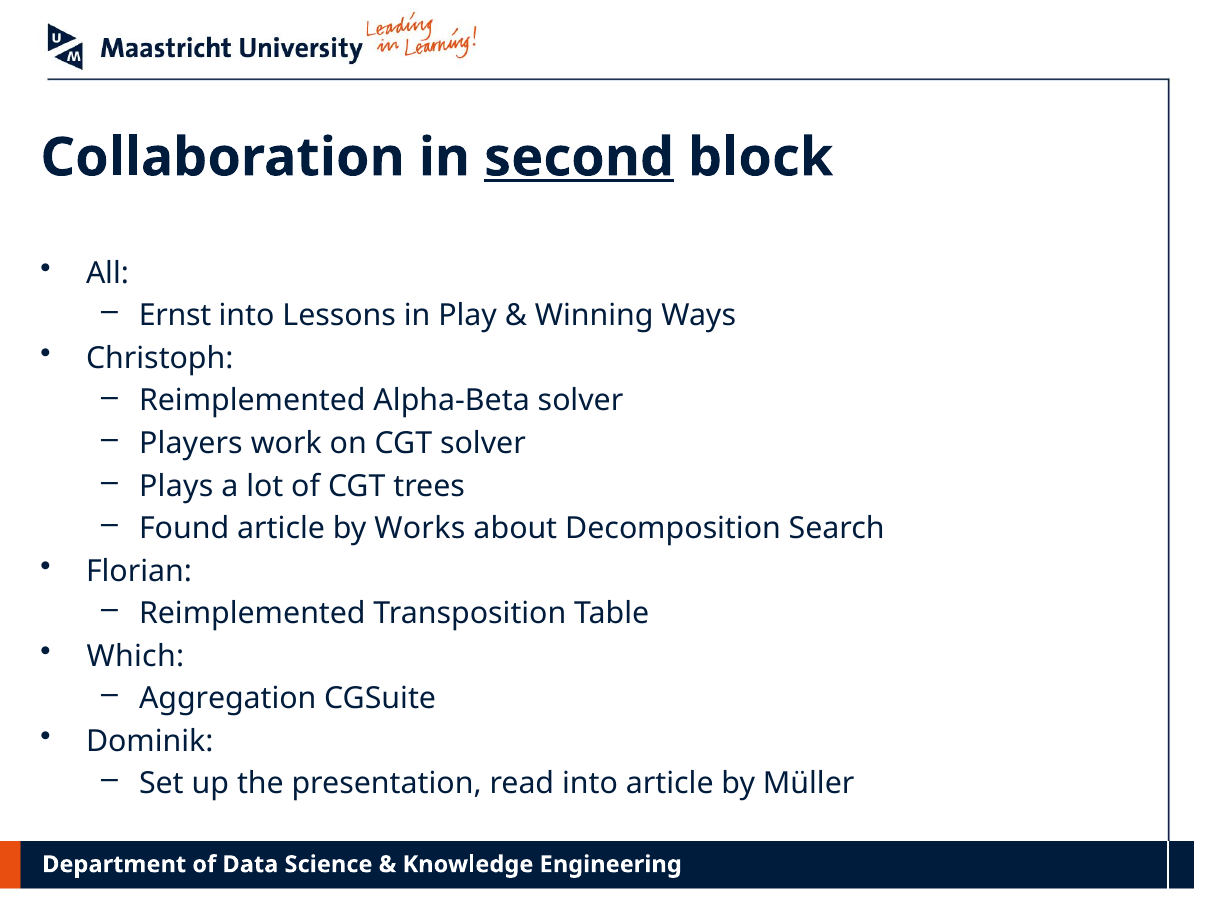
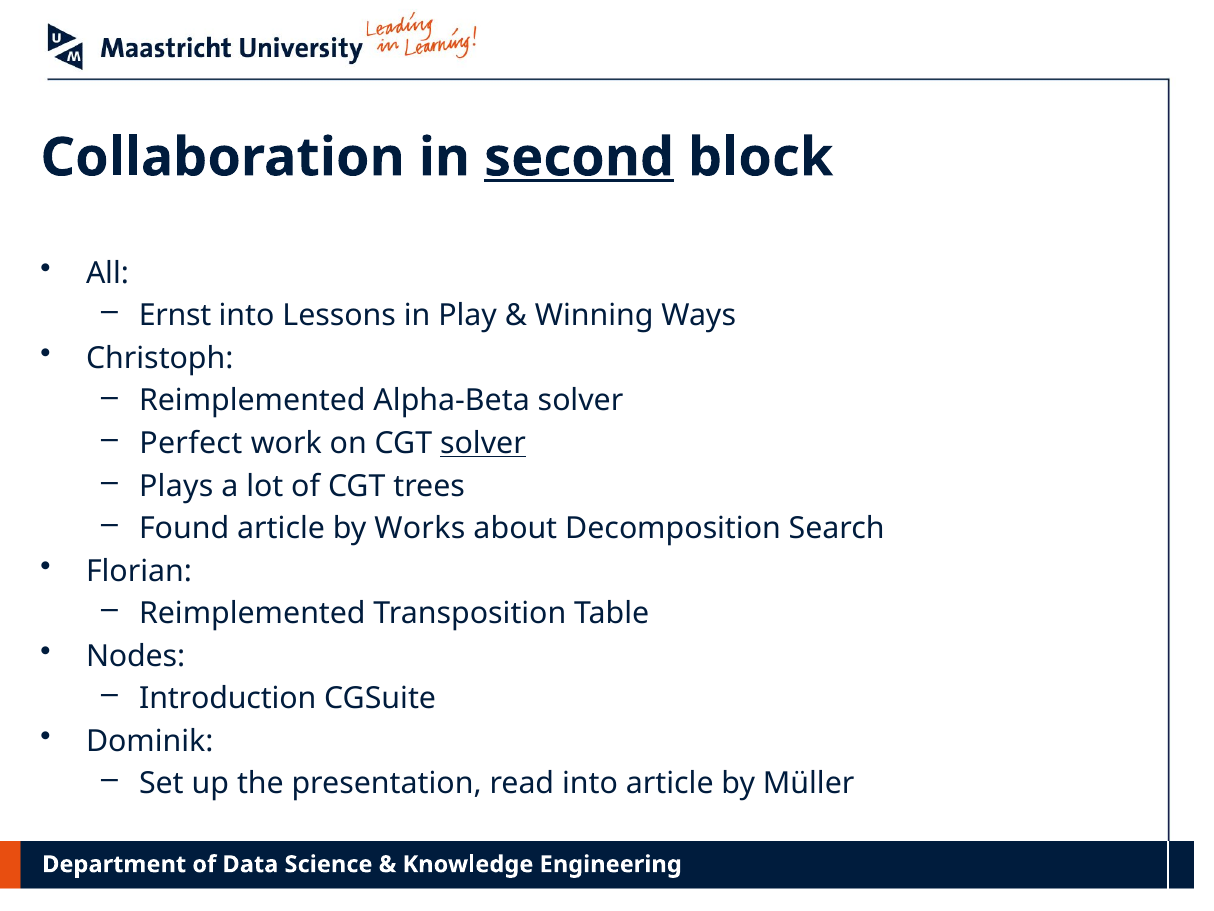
Players: Players -> Perfect
solver at (483, 443) underline: none -> present
Which: Which -> Nodes
Aggregation: Aggregation -> Introduction
